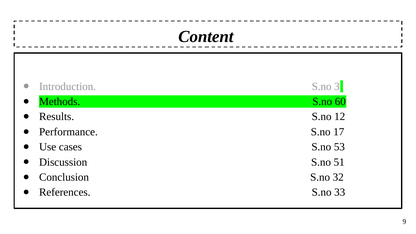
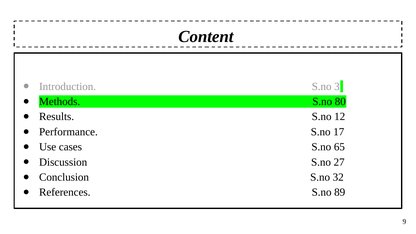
60: 60 -> 80
53: 53 -> 65
51: 51 -> 27
33: 33 -> 89
